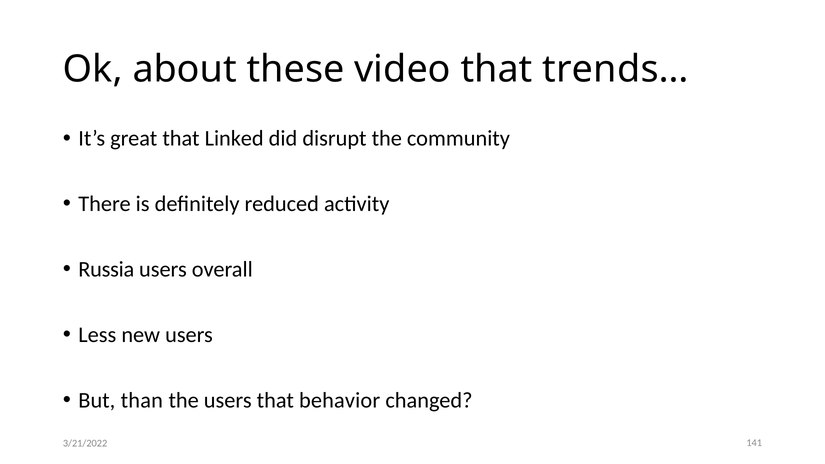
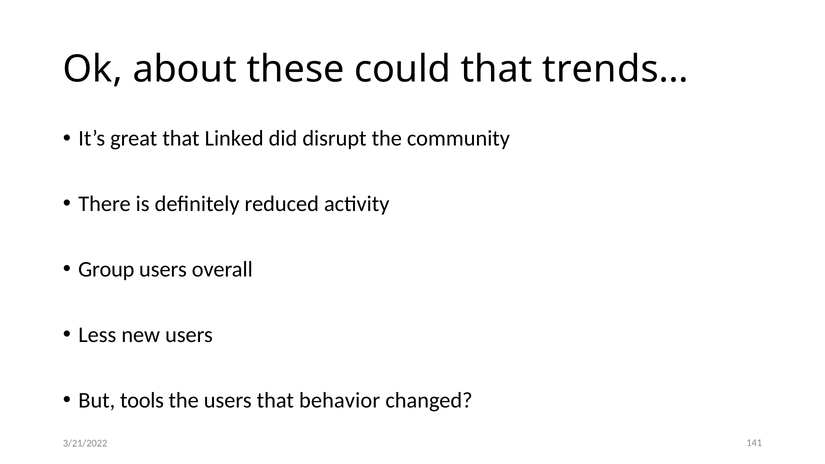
video: video -> could
Russia: Russia -> Group
than: than -> tools
